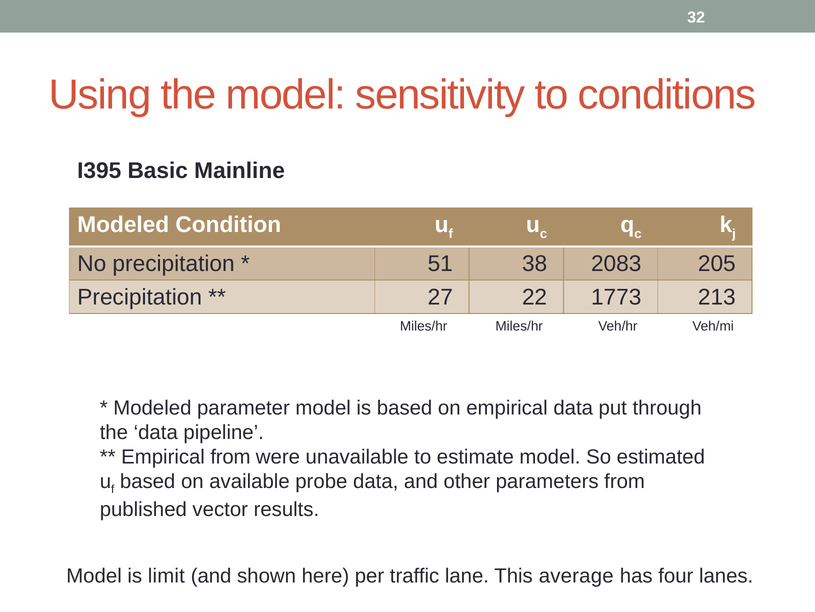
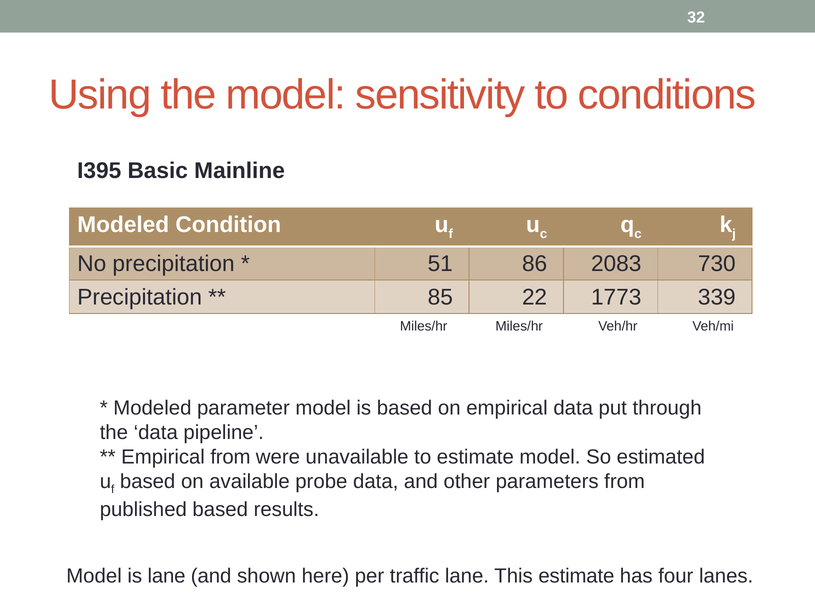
38: 38 -> 86
205: 205 -> 730
27: 27 -> 85
213: 213 -> 339
published vector: vector -> based
is limit: limit -> lane
This average: average -> estimate
